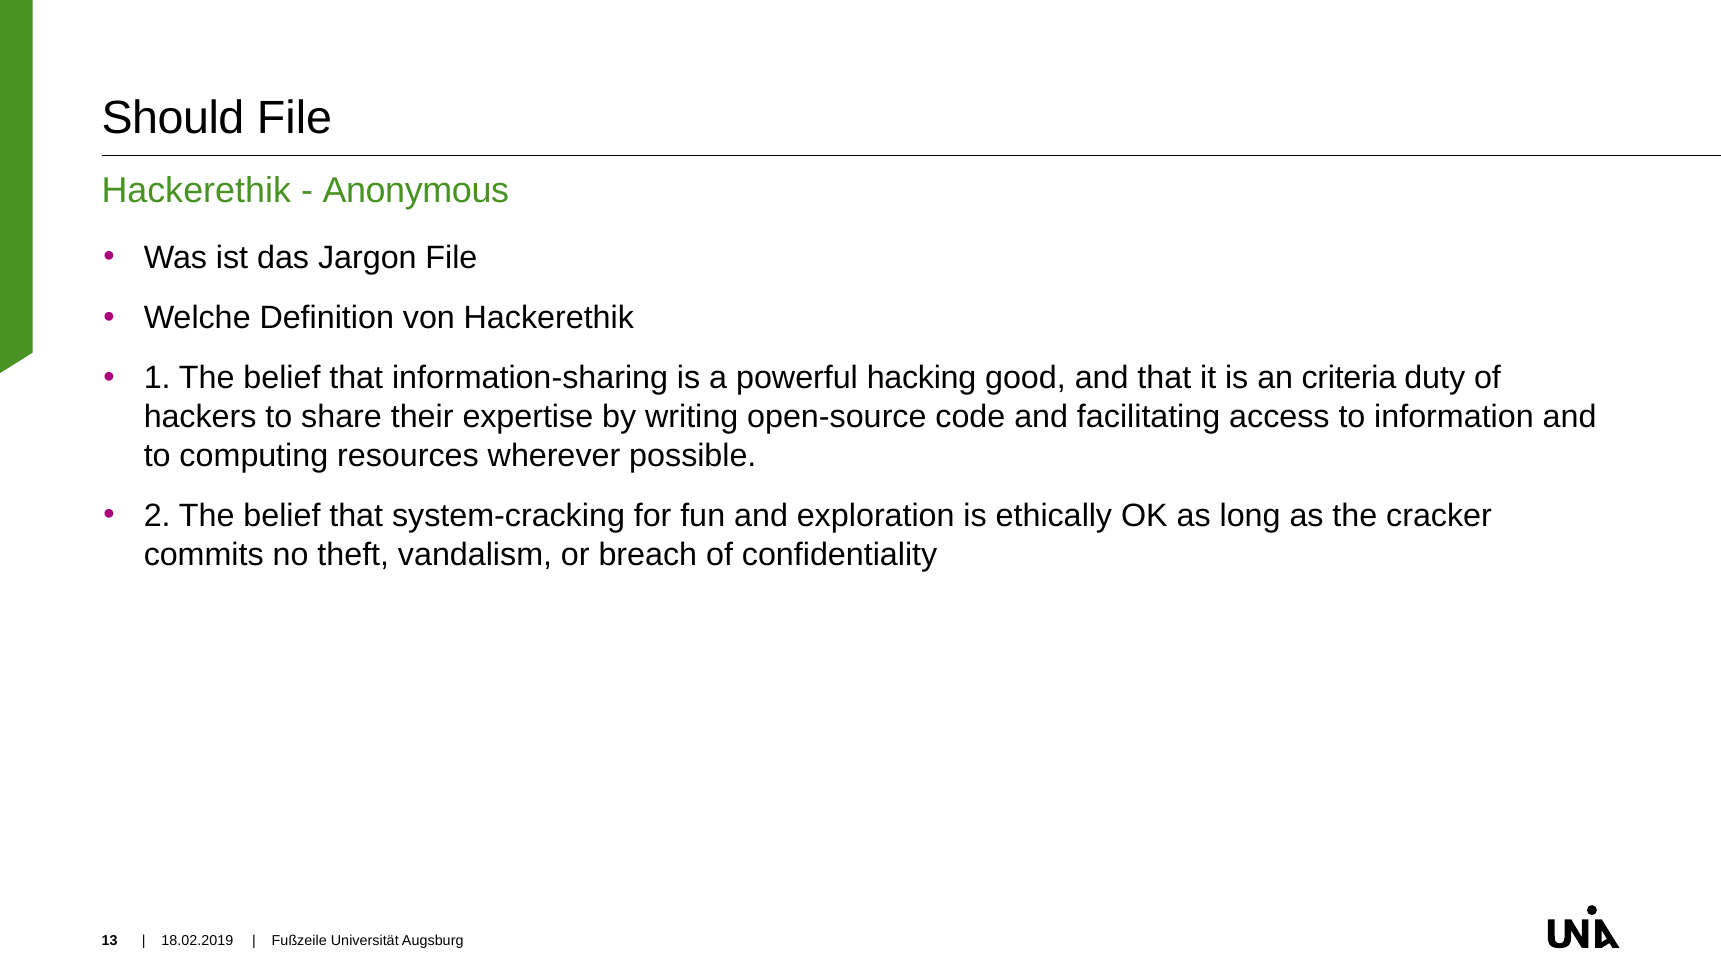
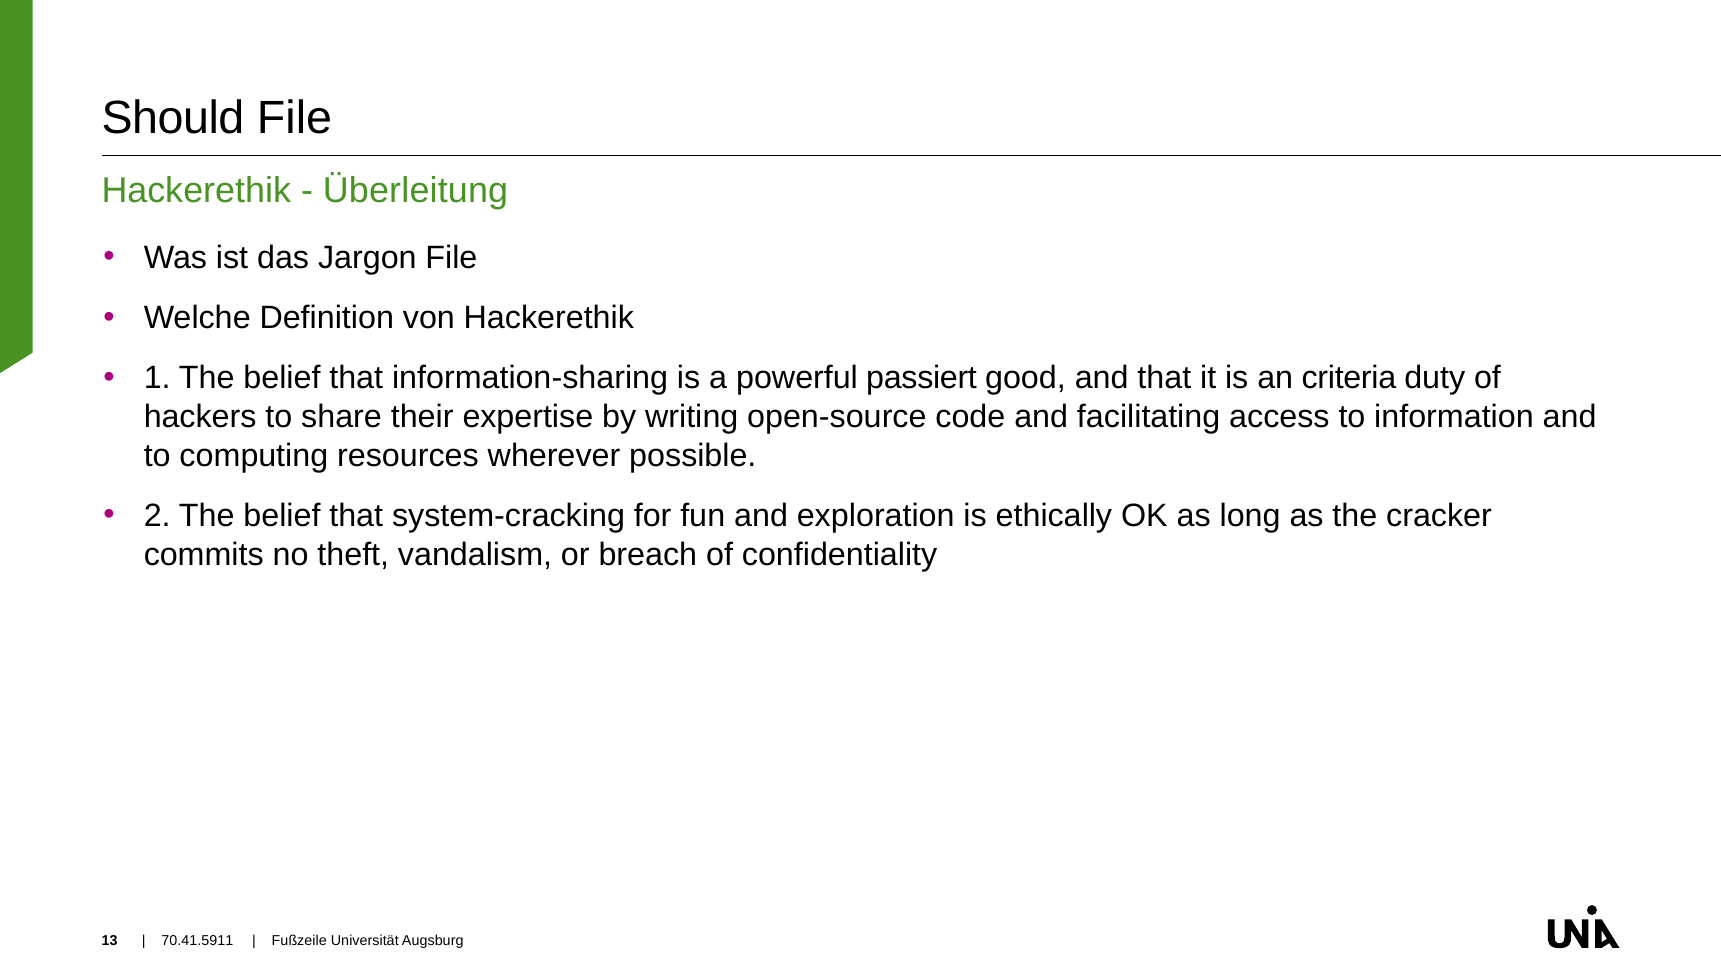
Anonymous: Anonymous -> Überleitung
hacking: hacking -> passiert
18.02.2019: 18.02.2019 -> 70.41.5911
